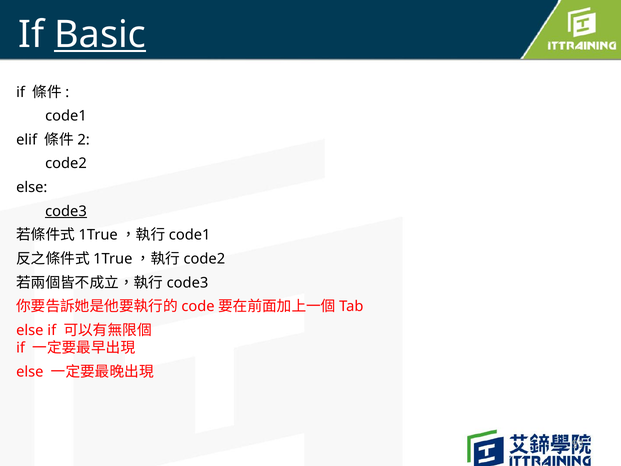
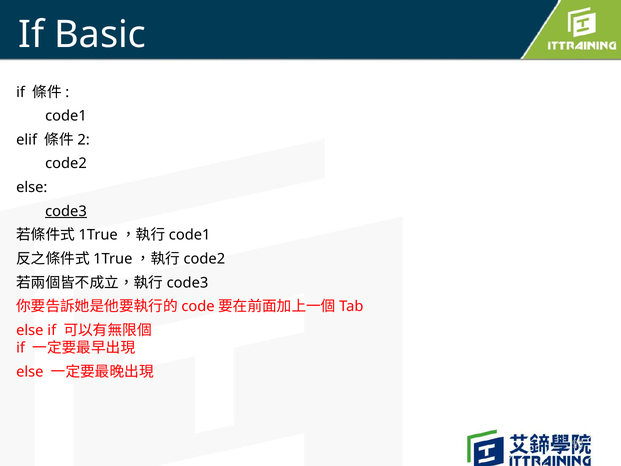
Basic underline: present -> none
